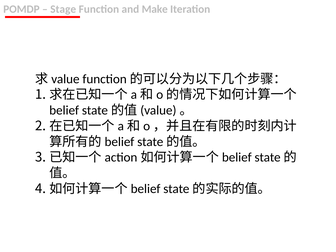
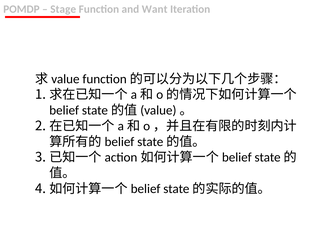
Make: Make -> Want
